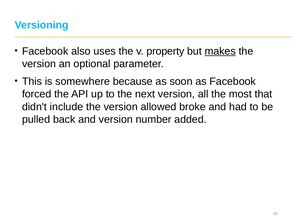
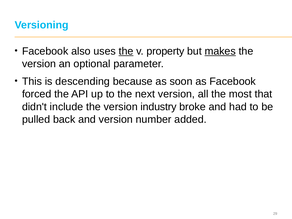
the at (126, 51) underline: none -> present
somewhere: somewhere -> descending
allowed: allowed -> industry
